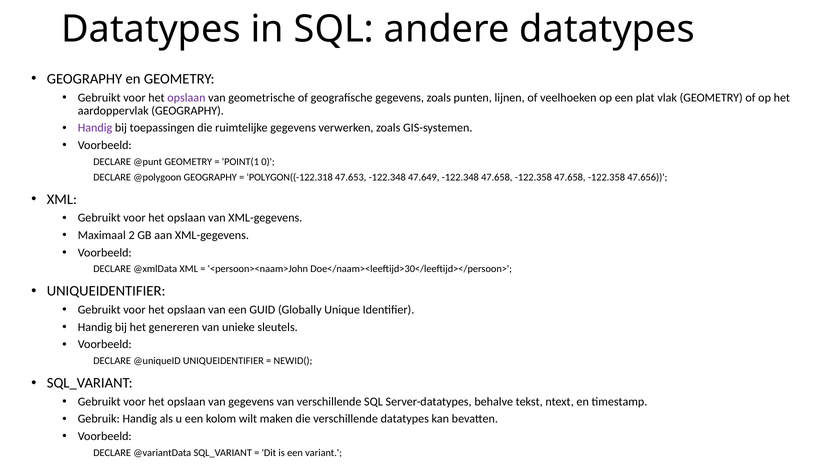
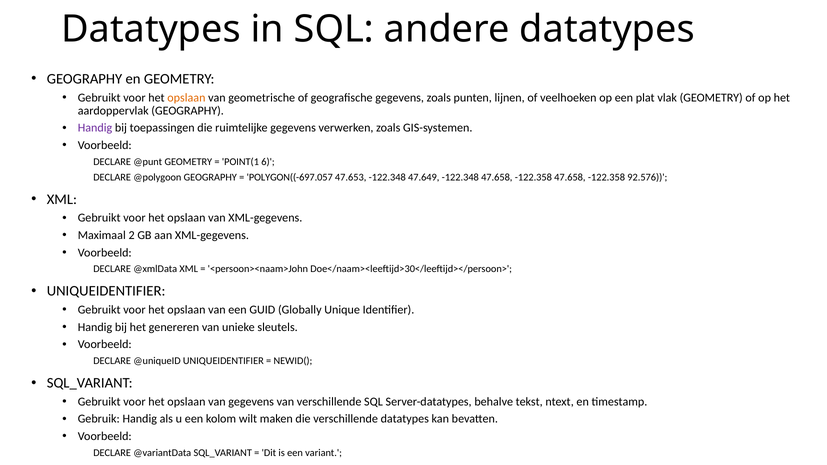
opslaan at (186, 98) colour: purple -> orange
0: 0 -> 6
POLYGON((-122.318: POLYGON((-122.318 -> POLYGON((-697.057
47.656: 47.656 -> 92.576
